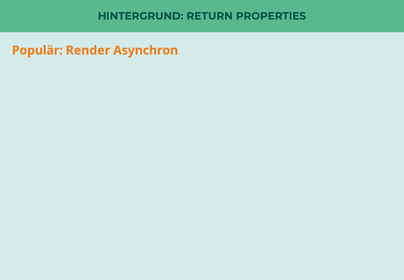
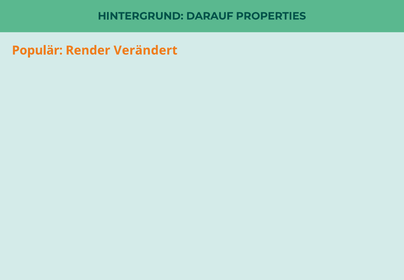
RETURN: RETURN -> DARAUF
Asynchron: Asynchron -> Verändert
